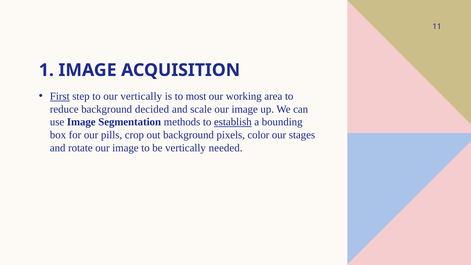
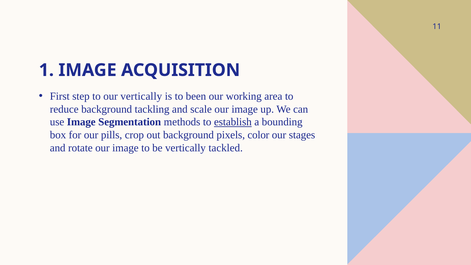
First underline: present -> none
most: most -> been
decided: decided -> tackling
needed: needed -> tackled
